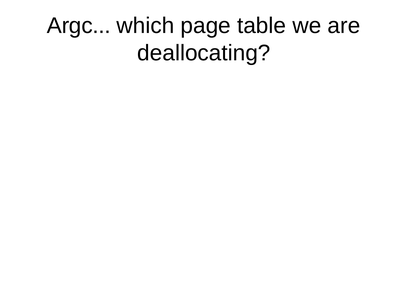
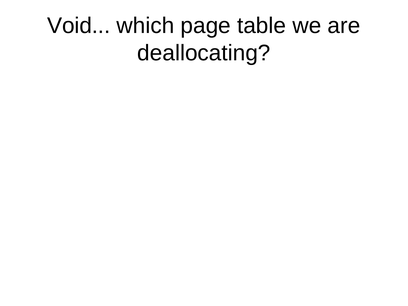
Argc: Argc -> Void
